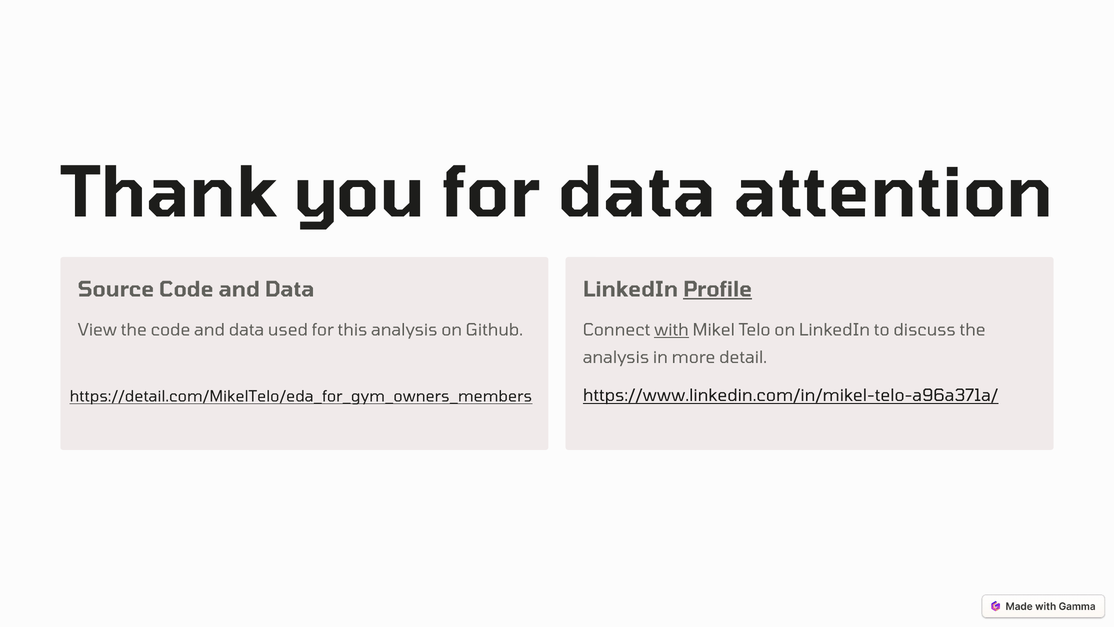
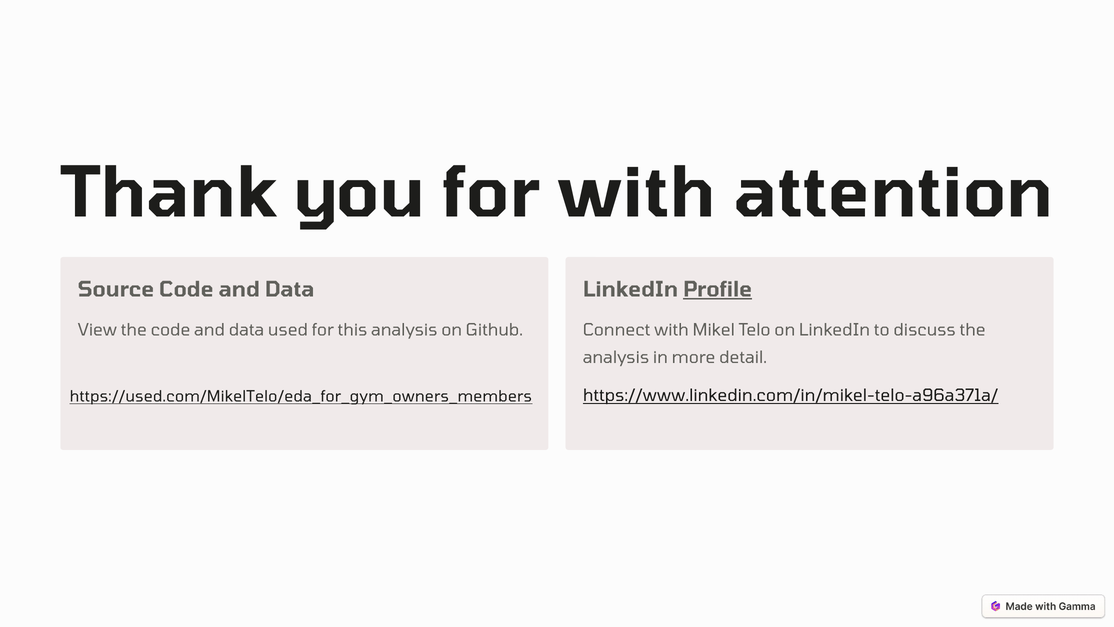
for data: data -> with
with at (671, 330) underline: present -> none
https://detail.com/MikelTelo/eda_for_gym_owners_members: https://detail.com/MikelTelo/eda_for_gym_owners_members -> https://used.com/MikelTelo/eda_for_gym_owners_members
